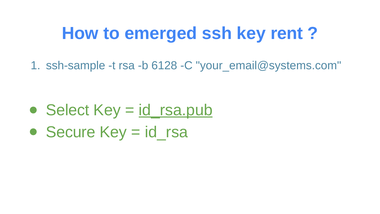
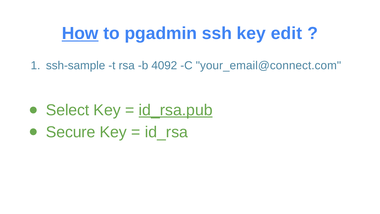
How underline: none -> present
emerged: emerged -> pgadmin
rent: rent -> edit
6128: 6128 -> 4092
your_email@systems.com: your_email@systems.com -> your_email@connect.com
